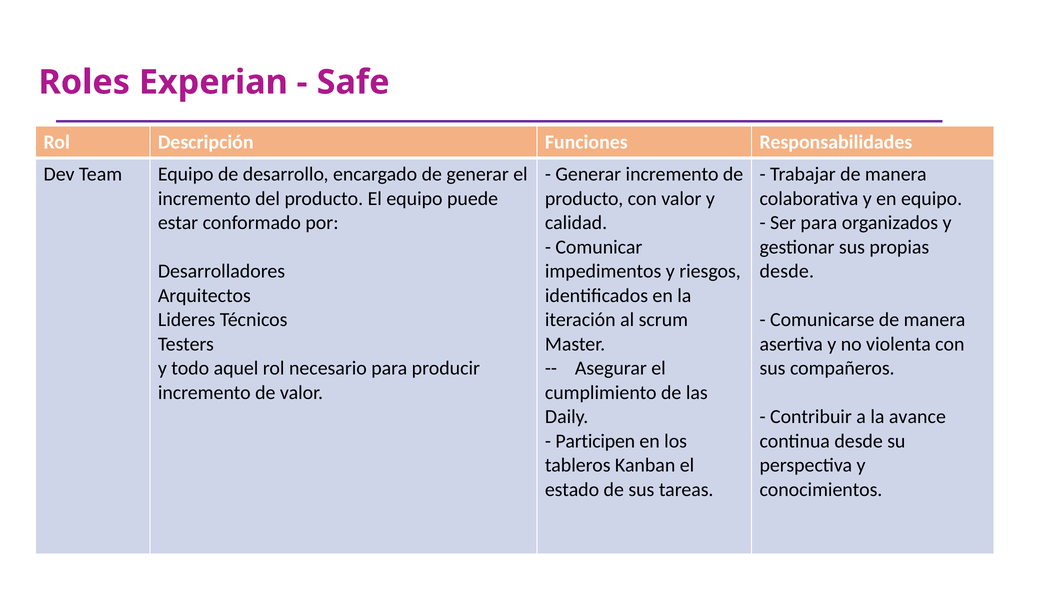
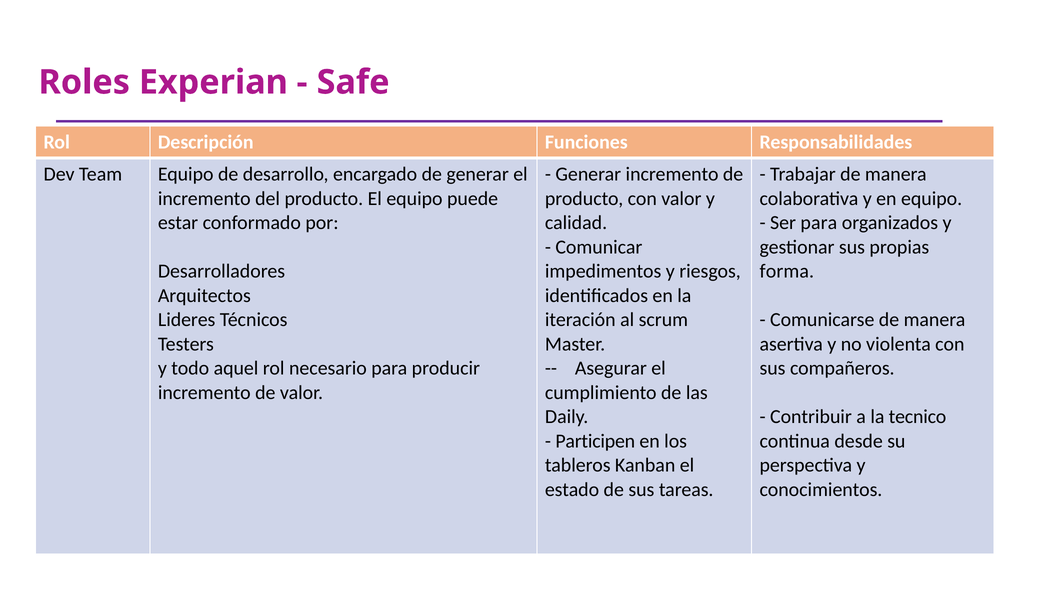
desde at (787, 272): desde -> forma
avance: avance -> tecnico
